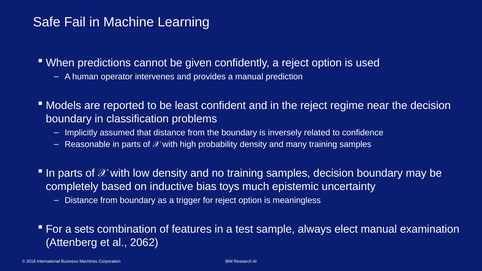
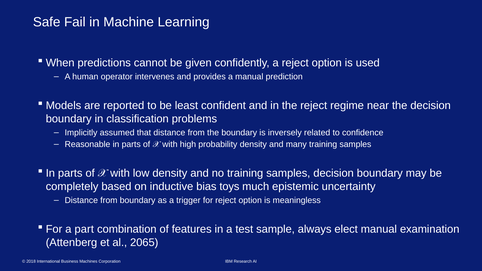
sets: sets -> part
2062: 2062 -> 2065
